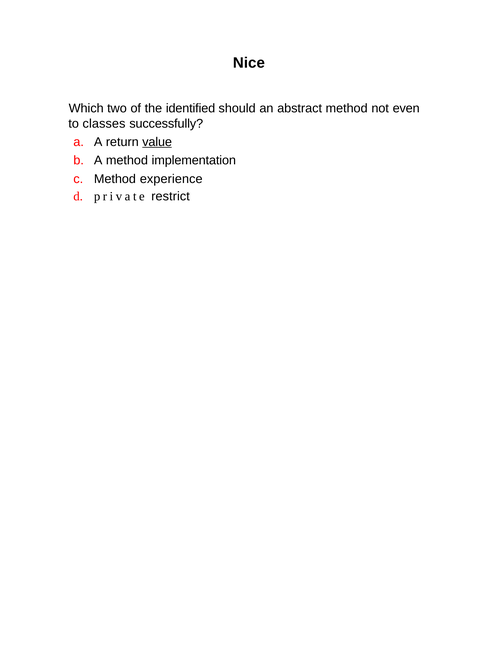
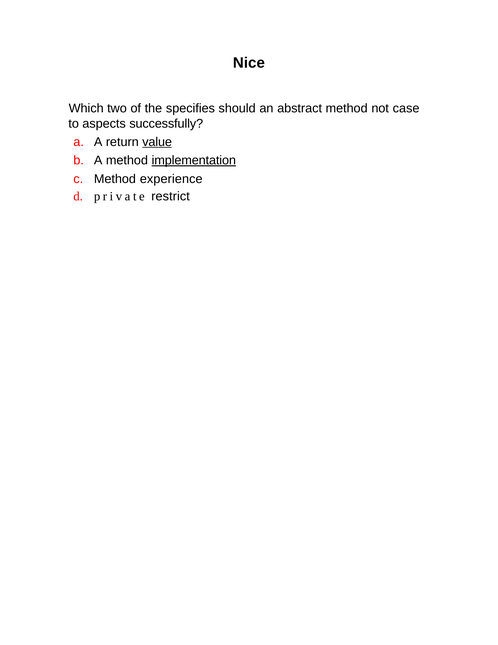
identified: identified -> specifies
even: even -> case
classes: classes -> aspects
implementation underline: none -> present
